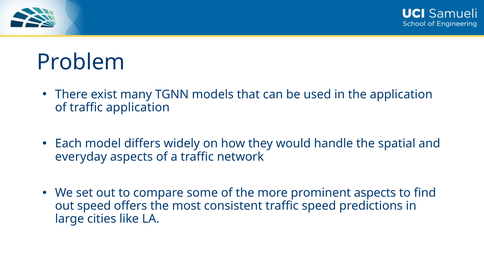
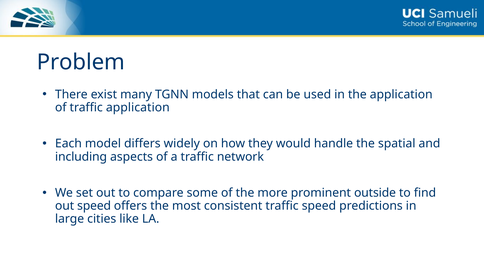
everyday: everyday -> including
prominent aspects: aspects -> outside
